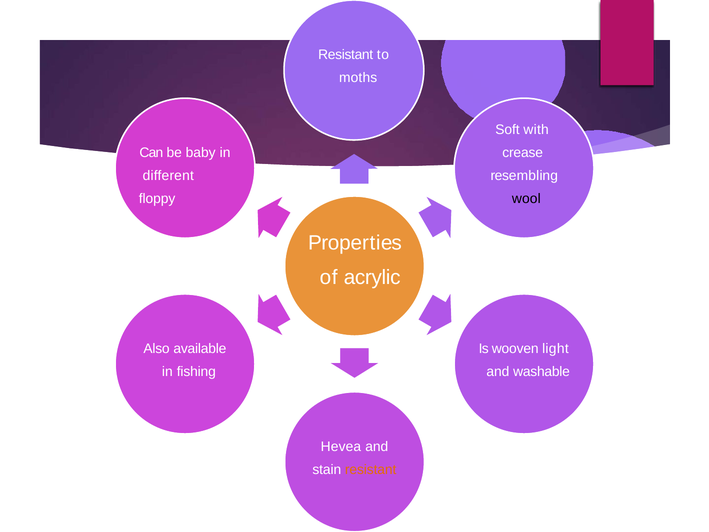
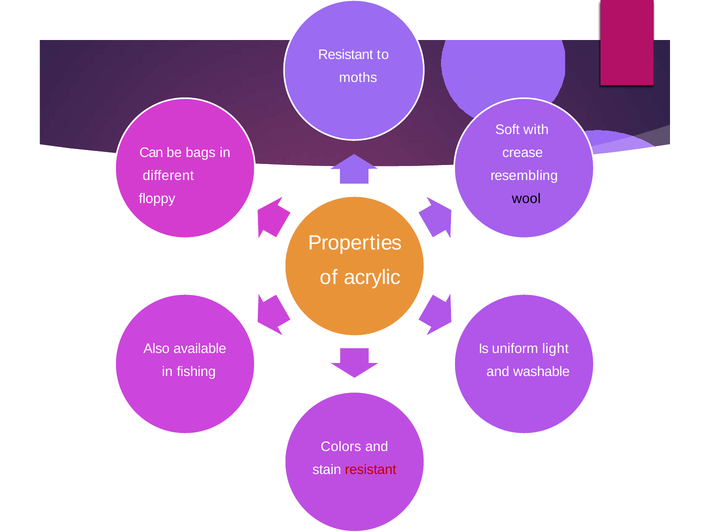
baby: baby -> bags
wooven: wooven -> uniform
Hevea: Hevea -> Colors
resistant at (371, 469) colour: orange -> red
